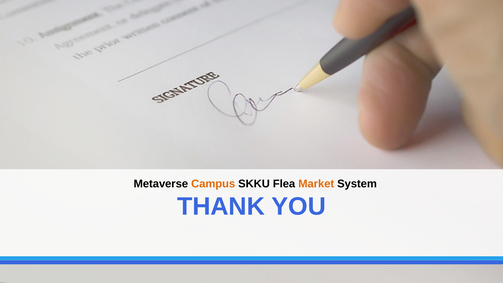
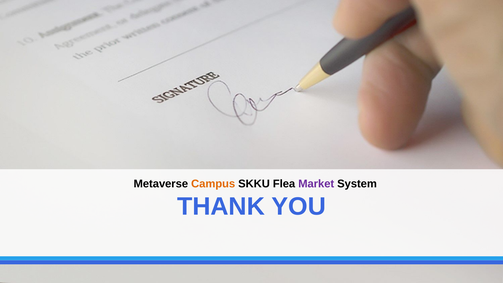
Market colour: orange -> purple
